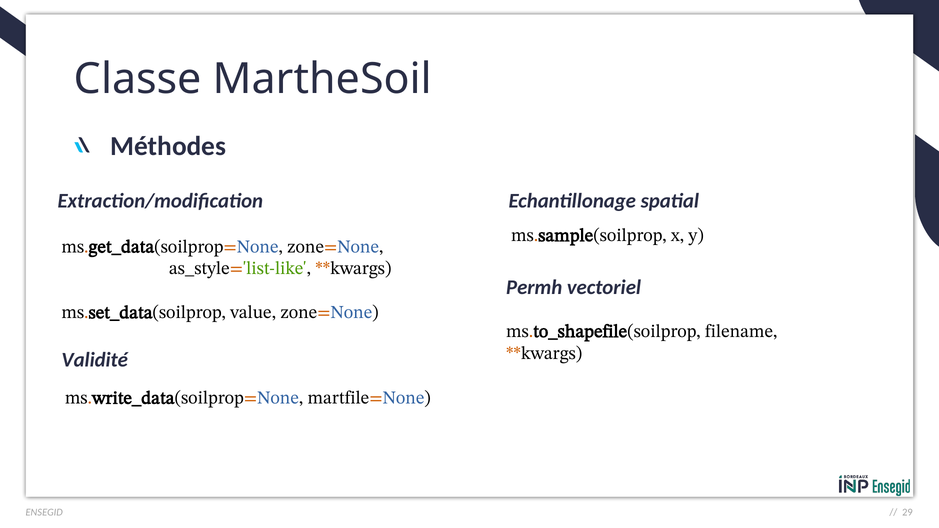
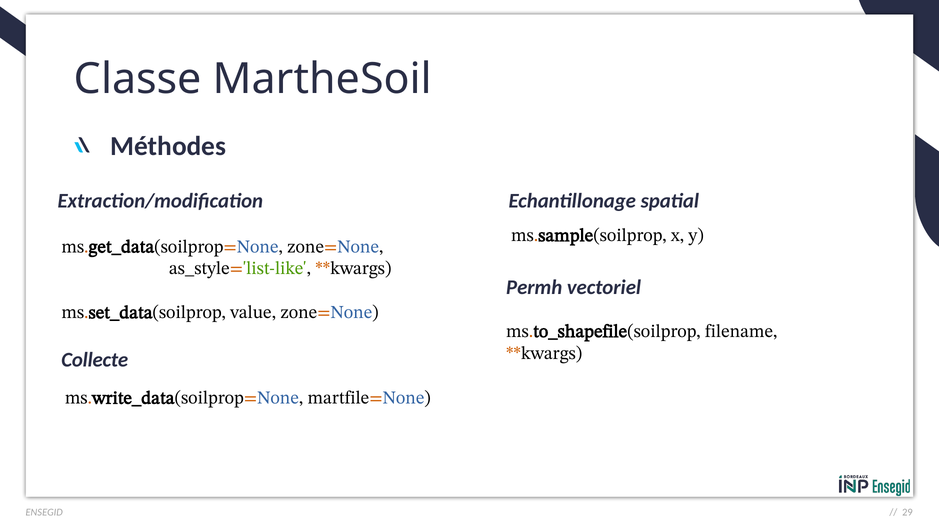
Validité: Validité -> Collecte
